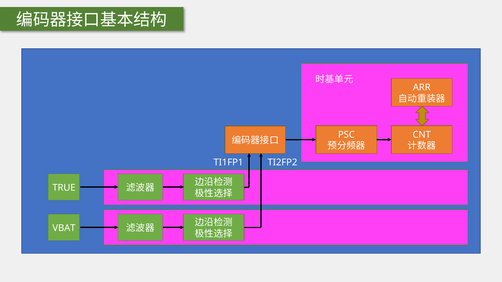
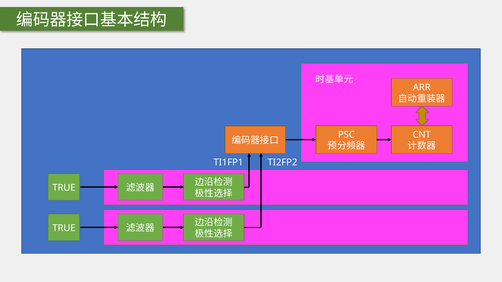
VBAT at (64, 228): VBAT -> TRUE
